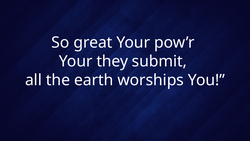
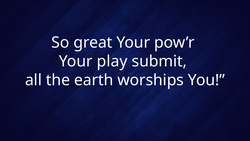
they: they -> play
